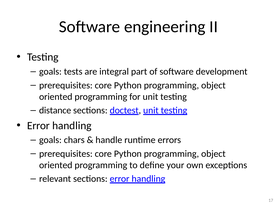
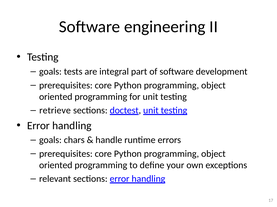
distance: distance -> retrieve
